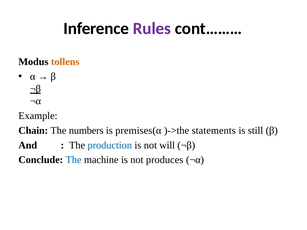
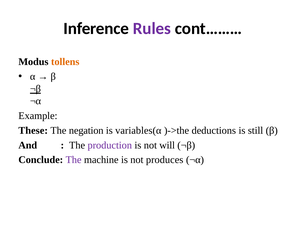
Chain: Chain -> These
numbers: numbers -> negation
premises(α: premises(α -> variables(α
statements: statements -> deductions
production colour: blue -> purple
The at (74, 160) colour: blue -> purple
